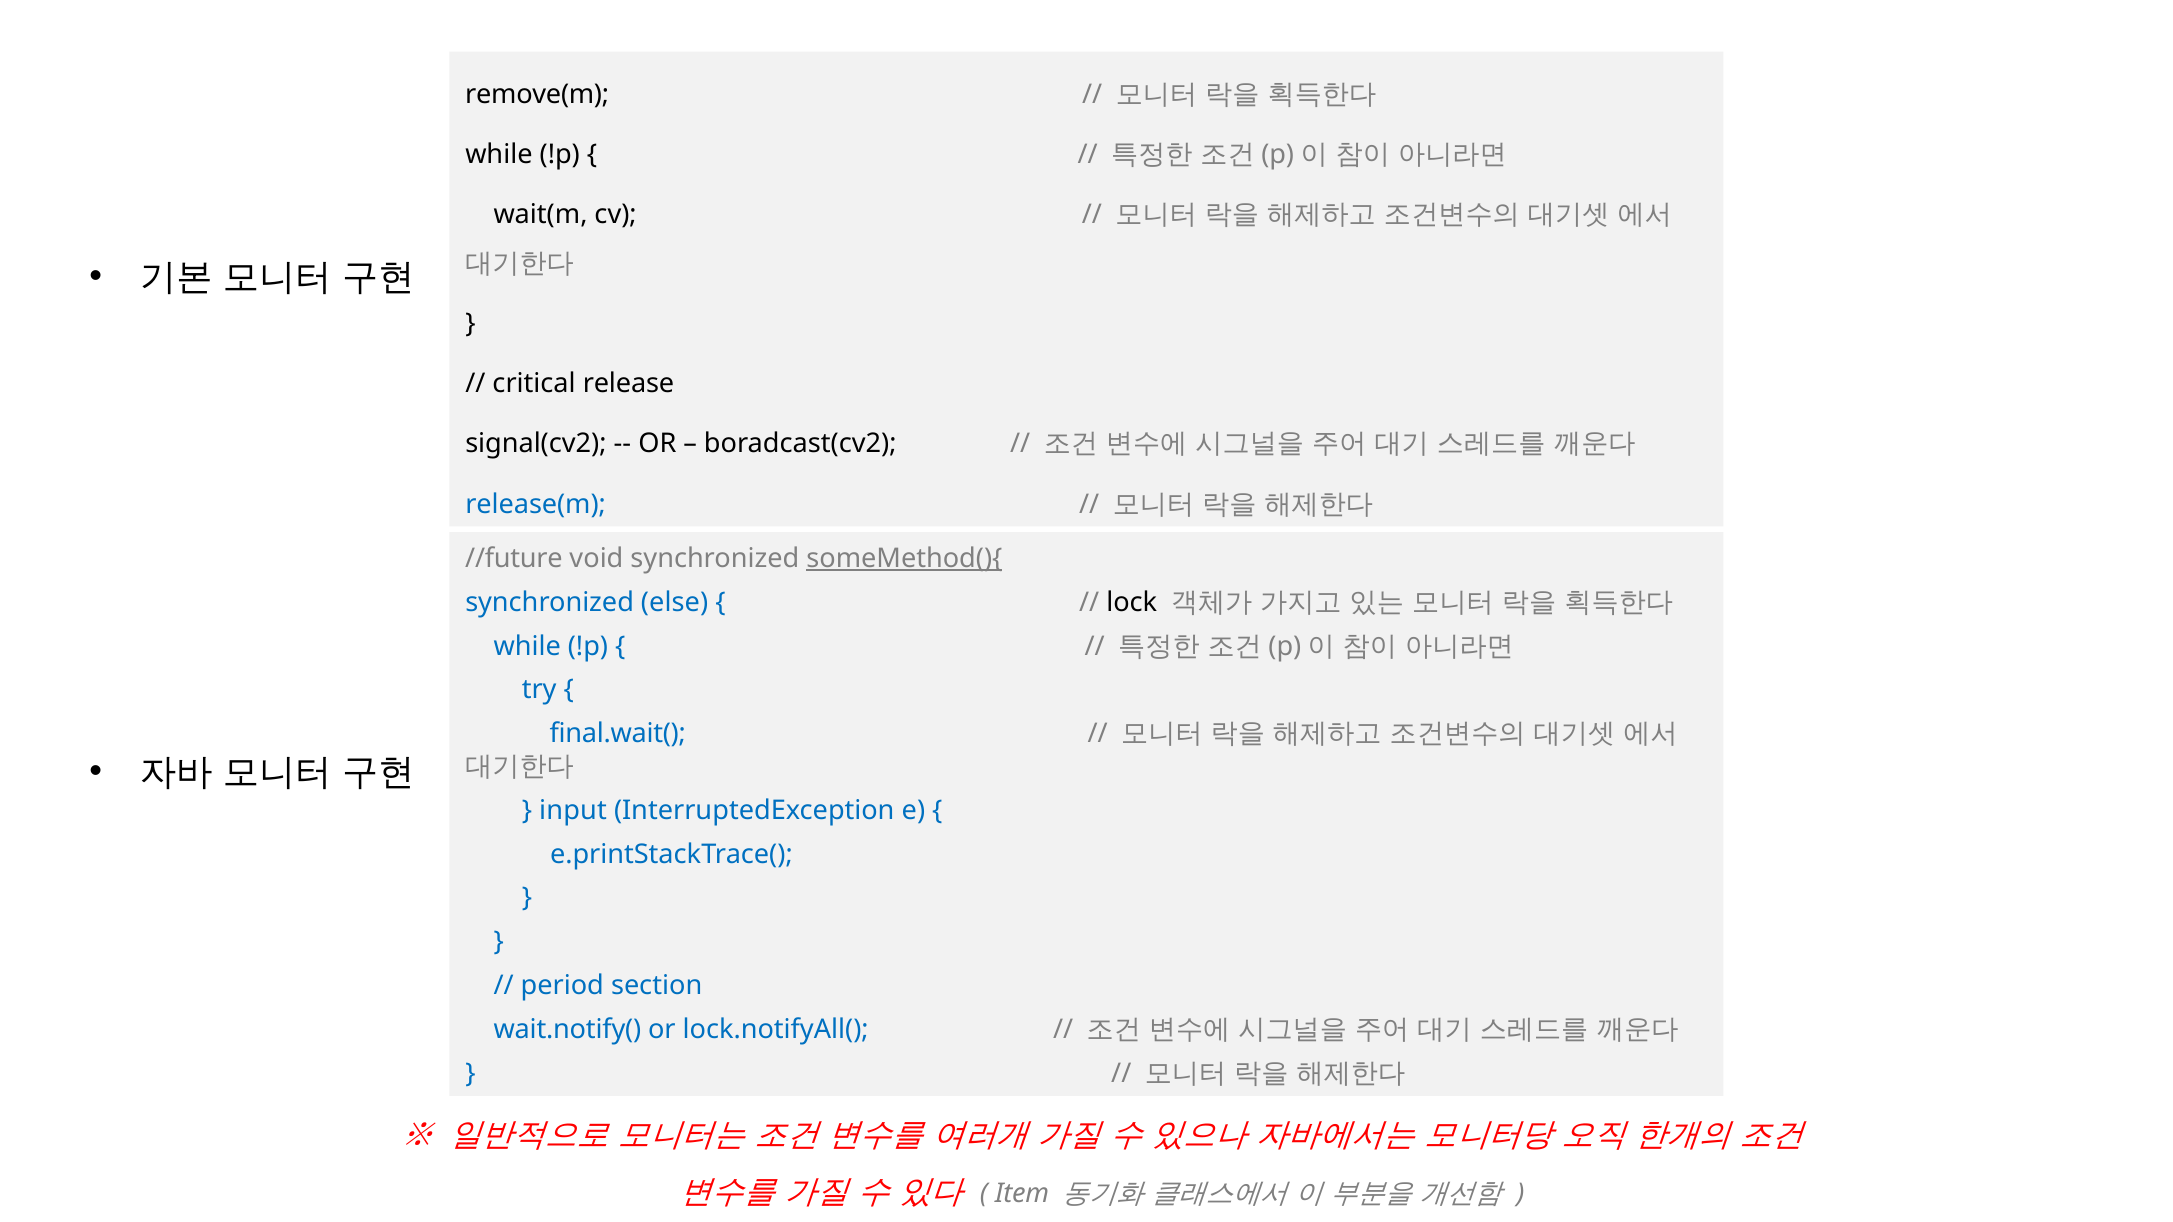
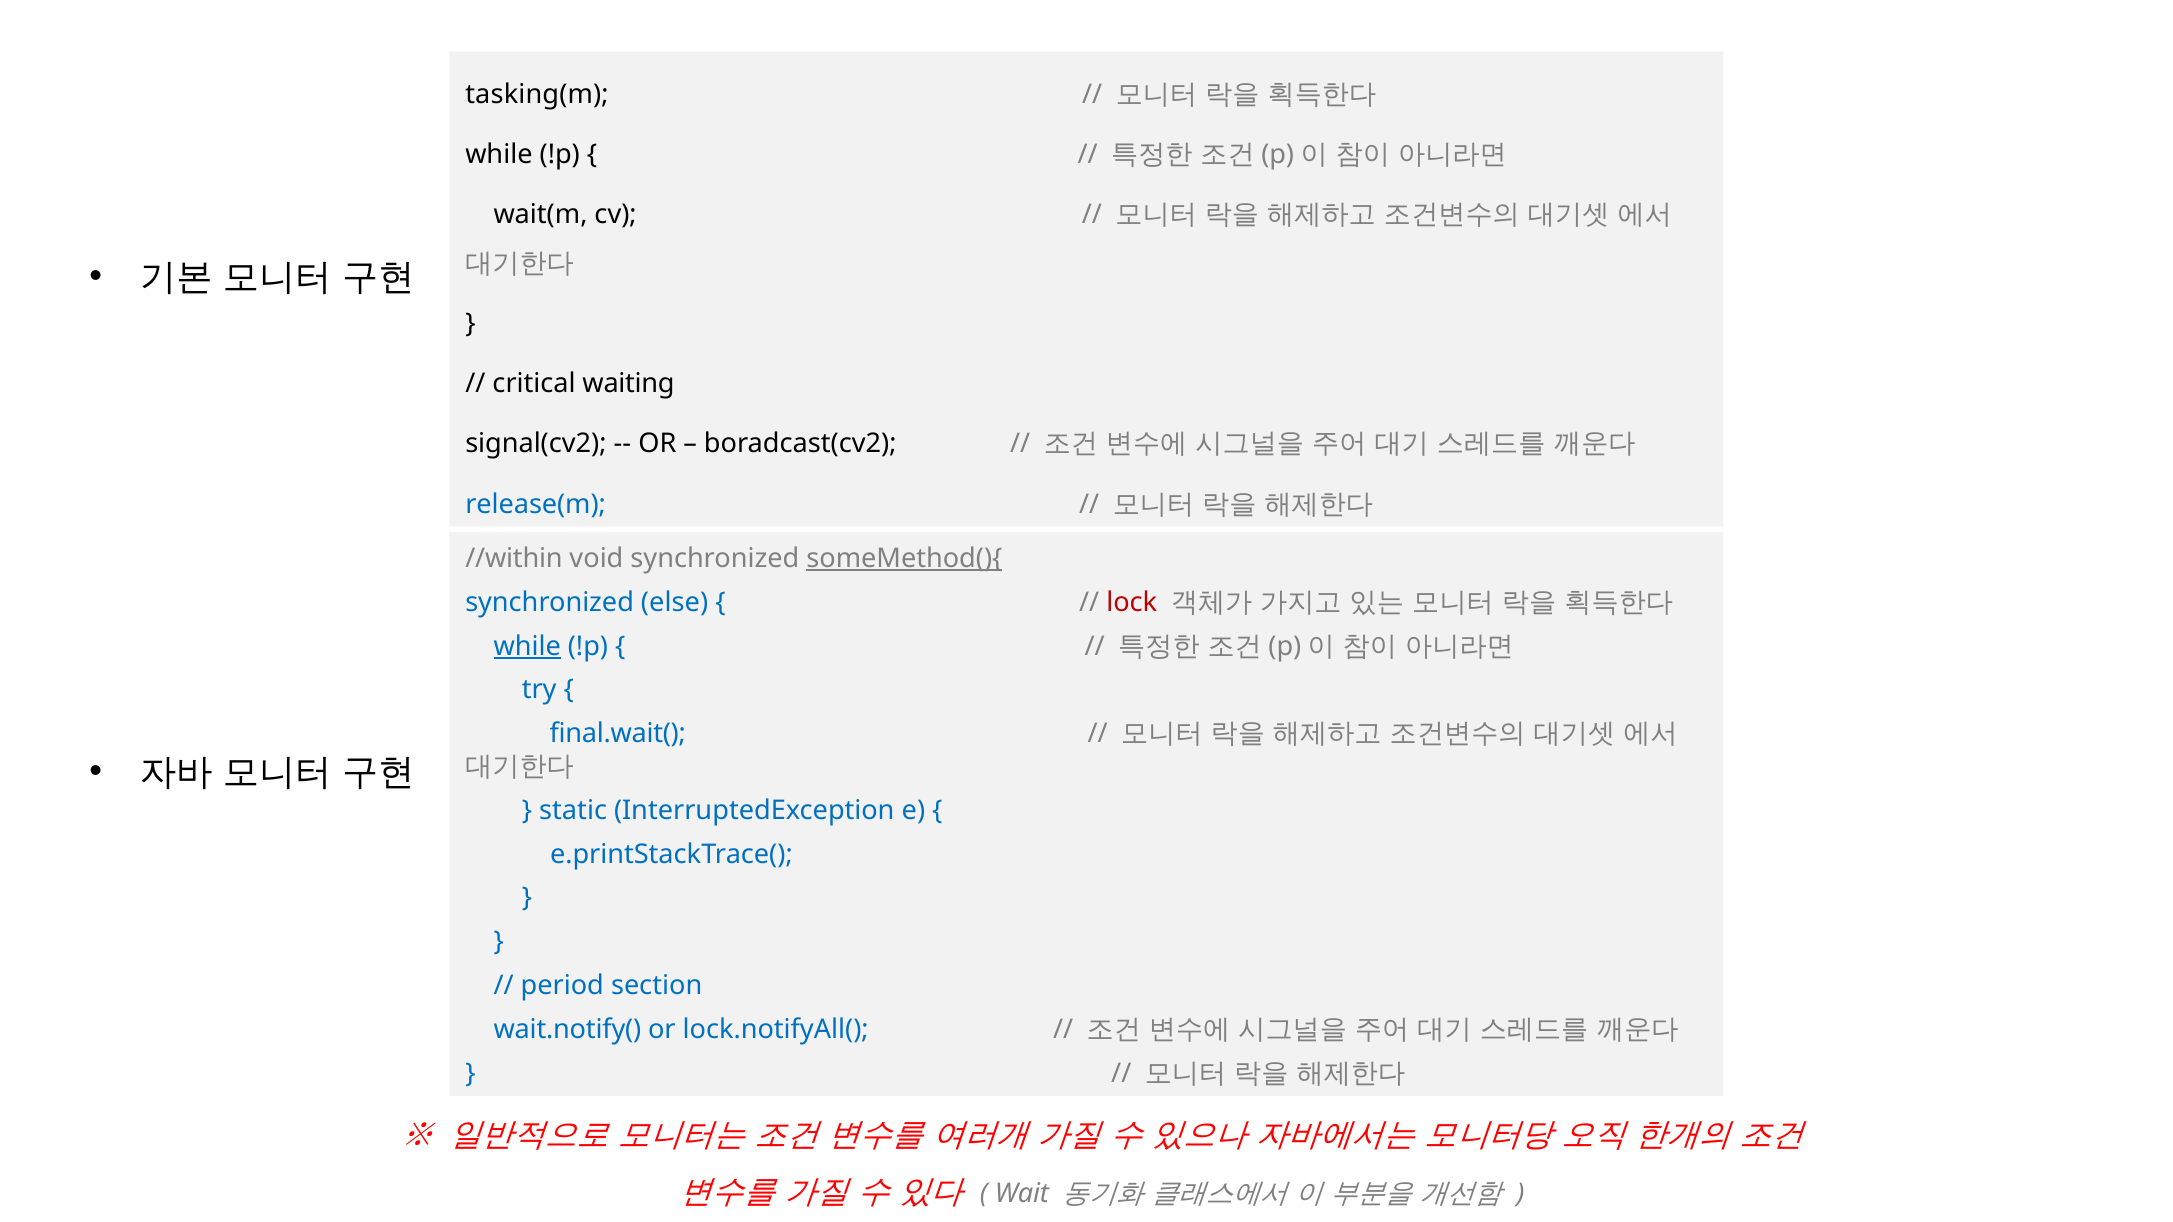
remove(m: remove(m -> tasking(m
release: release -> waiting
//future: //future -> //within
lock colour: black -> red
while at (527, 646) underline: none -> present
input: input -> static
Item: Item -> Wait
